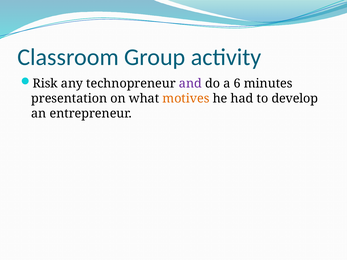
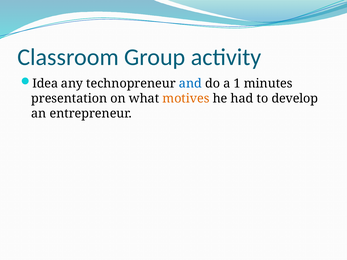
Risk: Risk -> Idea
and colour: purple -> blue
6: 6 -> 1
